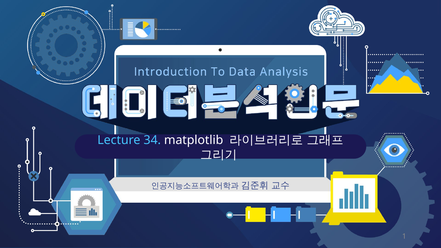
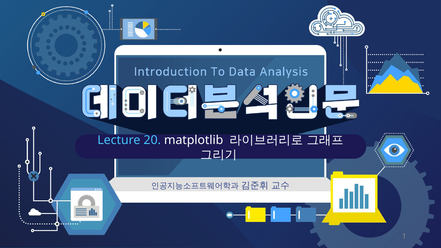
34: 34 -> 20
